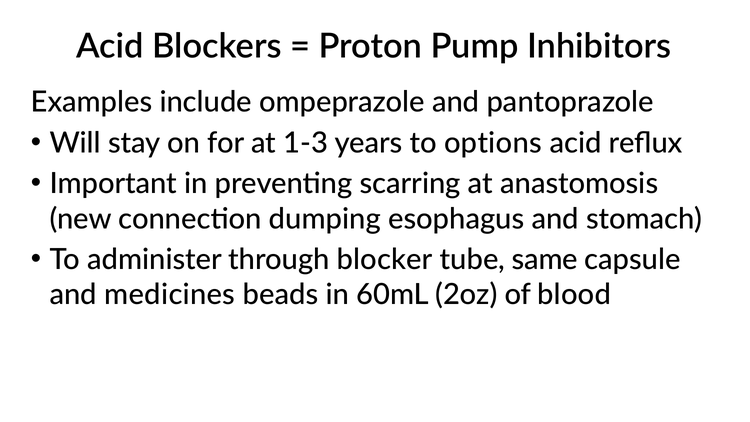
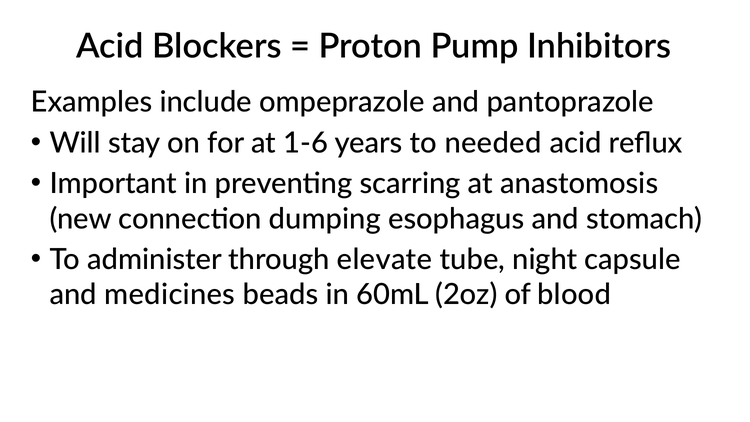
1-3: 1-3 -> 1-6
options: options -> needed
blocker: blocker -> elevate
same: same -> night
